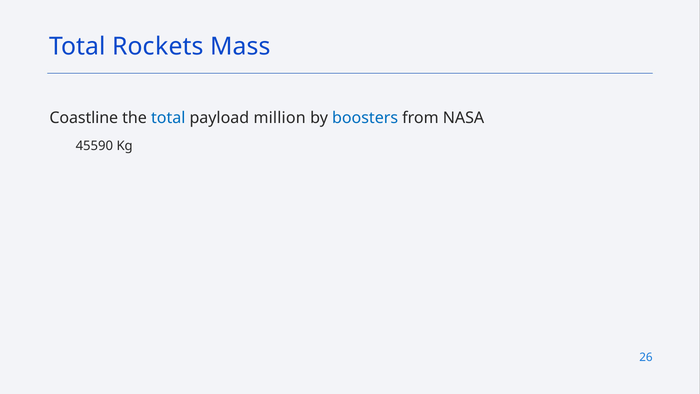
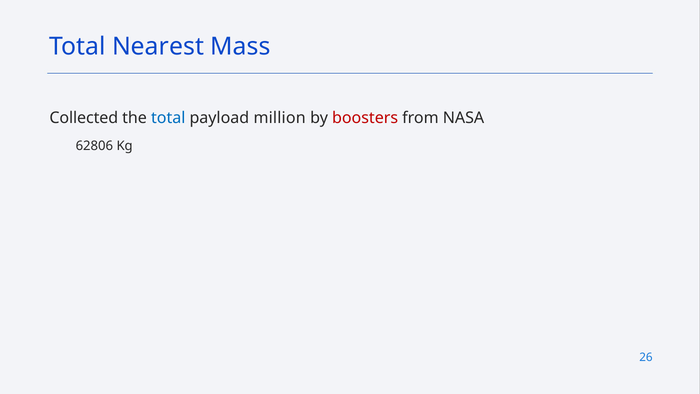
Rockets: Rockets -> Nearest
Coastline: Coastline -> Collected
boosters colour: blue -> red
45590: 45590 -> 62806
